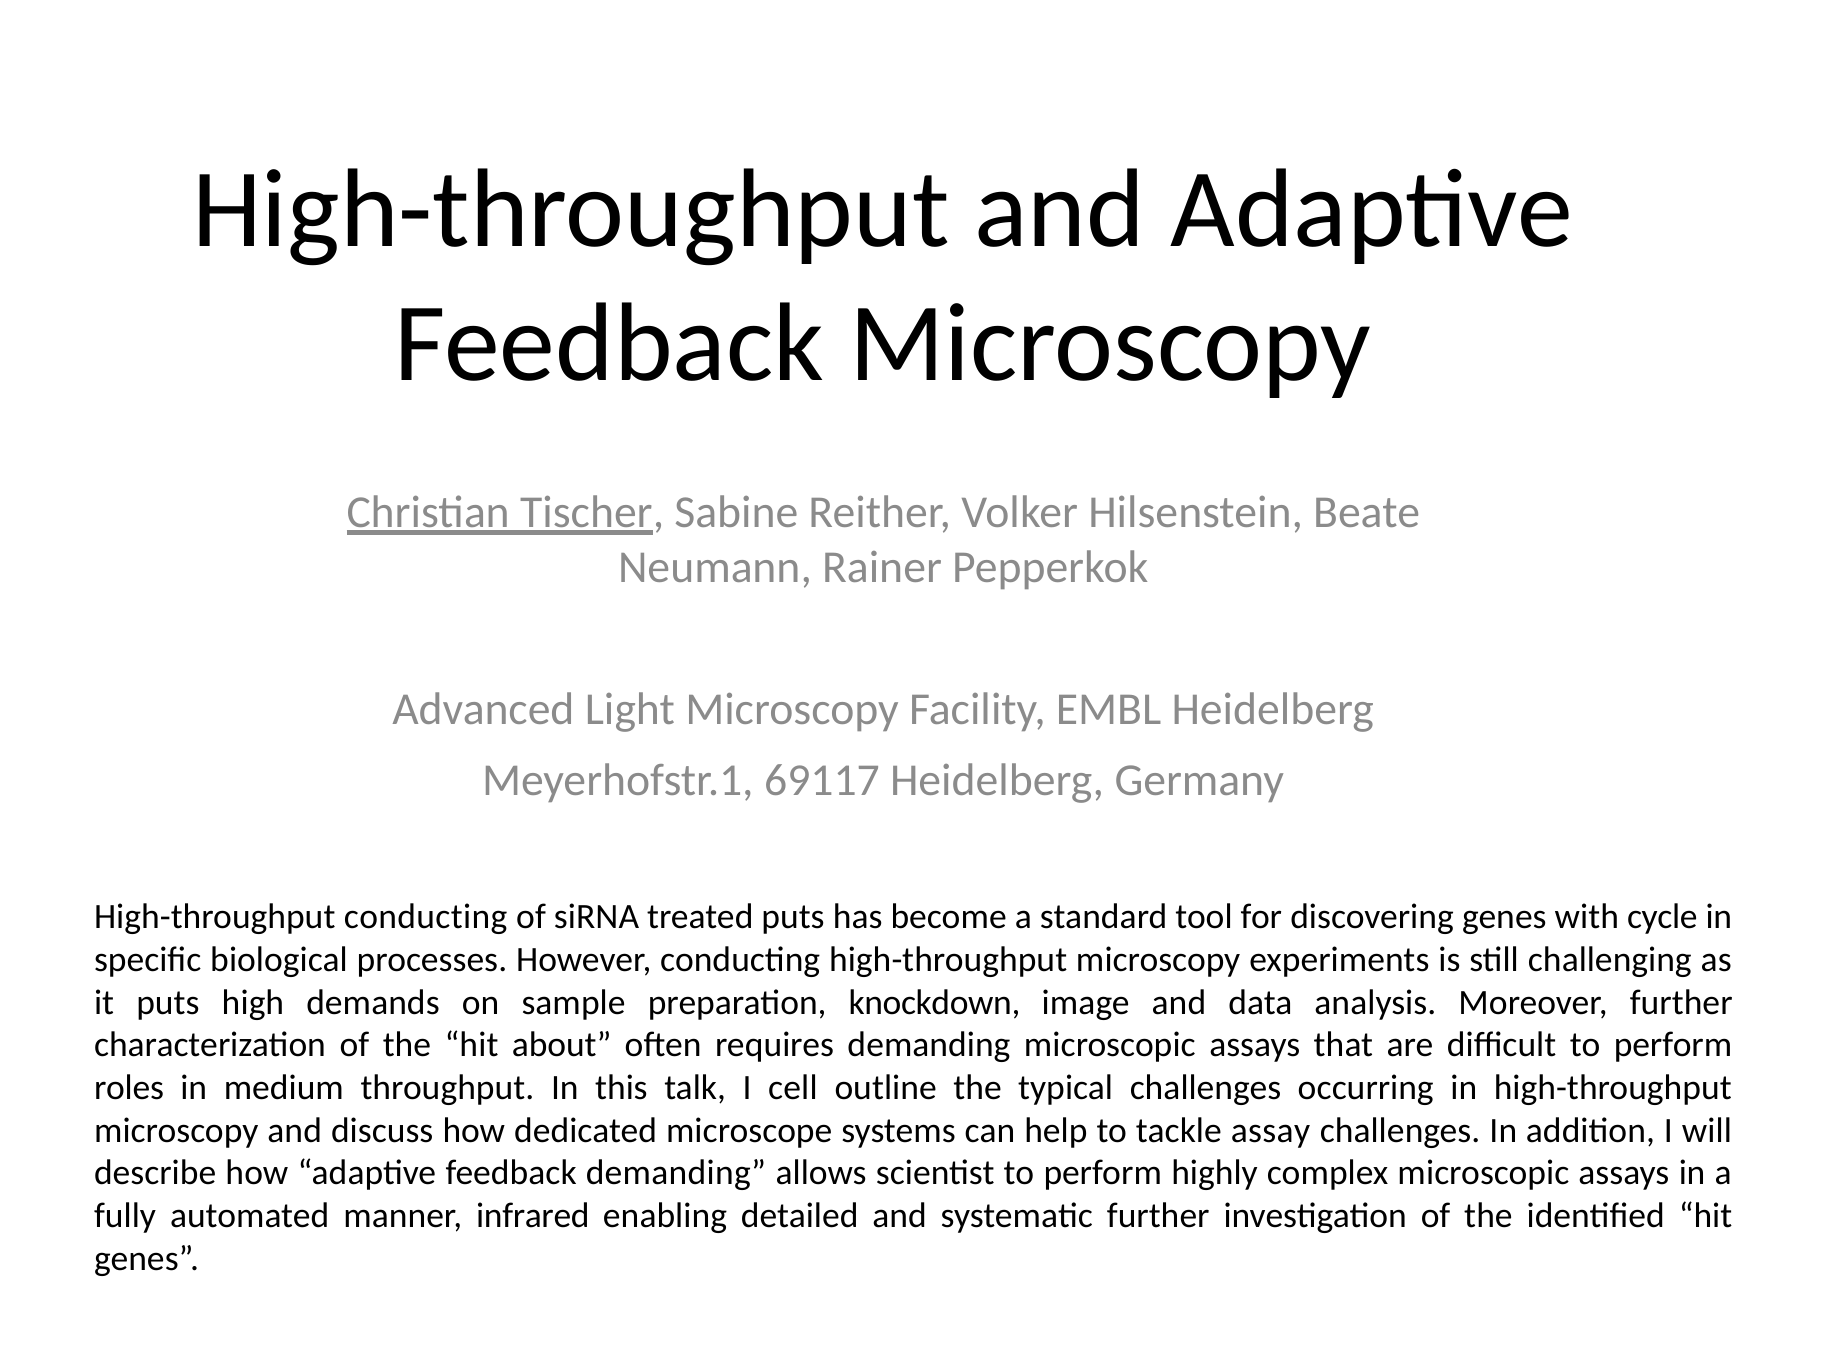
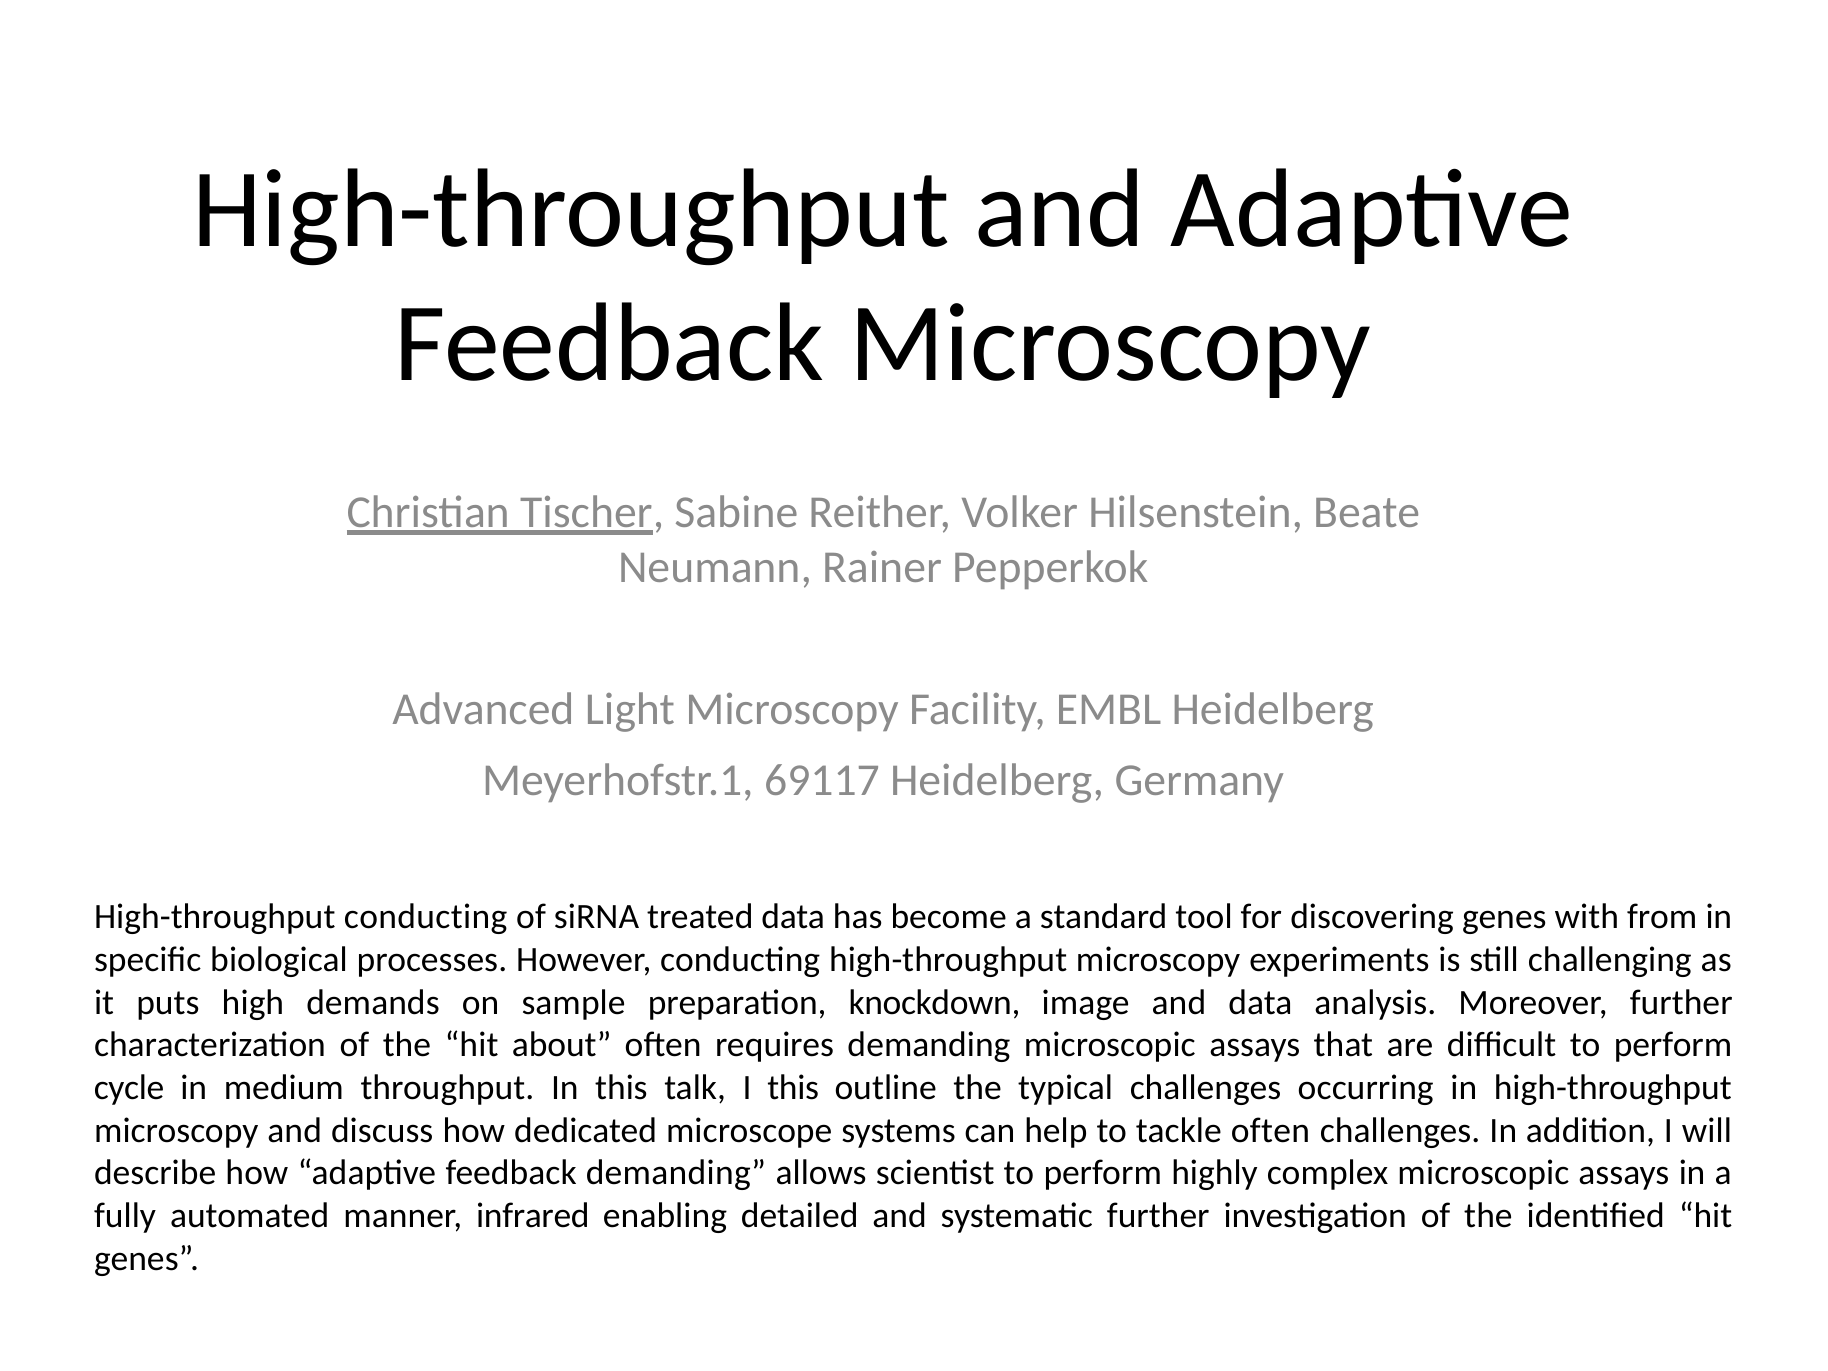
treated puts: puts -> data
cycle: cycle -> from
roles: roles -> cycle
I cell: cell -> this
tackle assay: assay -> often
